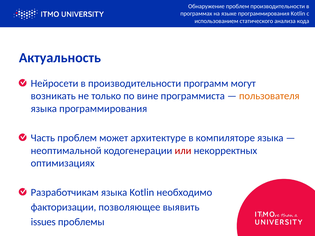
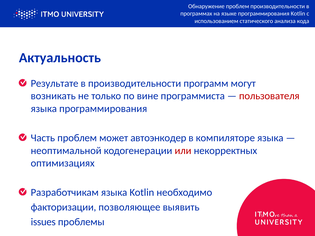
Нейросети: Нейросети -> Результате
пользователя colour: orange -> red
архитектуре: архитектуре -> автоэнкодер
